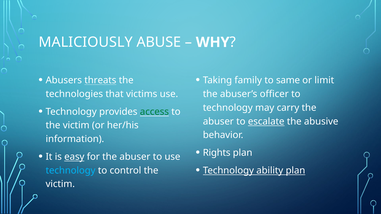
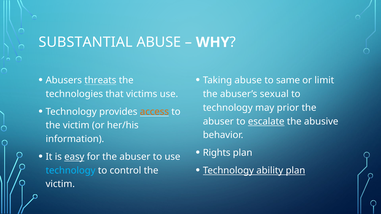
MALICIOUSLY: MALICIOUSLY -> SUBSTANTIAL
Taking family: family -> abuse
officer: officer -> sexual
carry: carry -> prior
access colour: green -> orange
